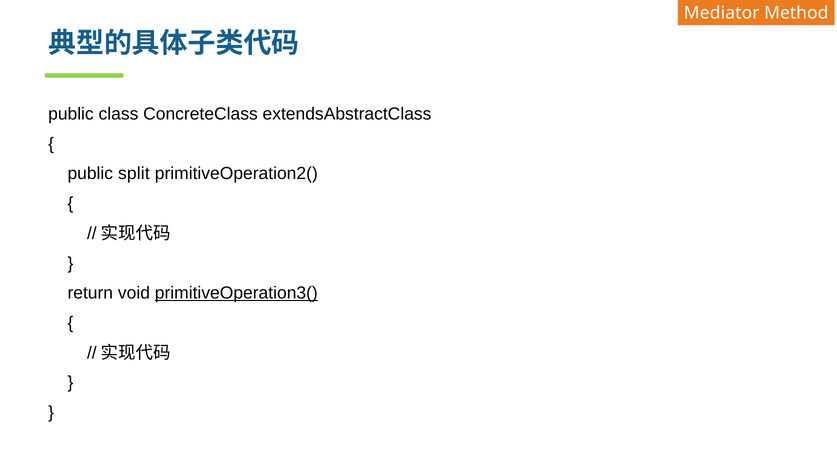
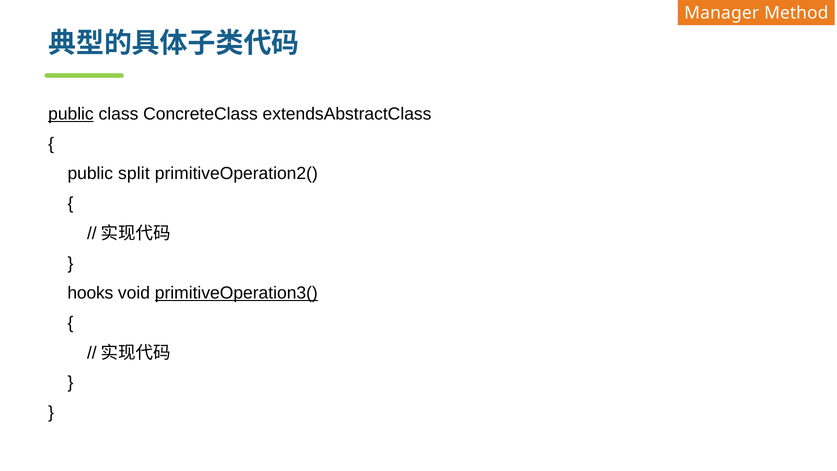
Mediator: Mediator -> Manager
public at (71, 114) underline: none -> present
return: return -> hooks
